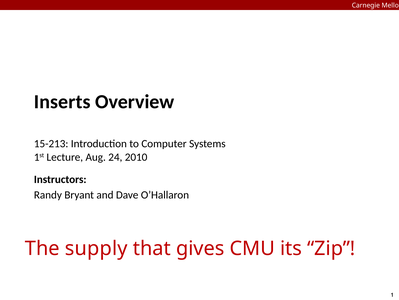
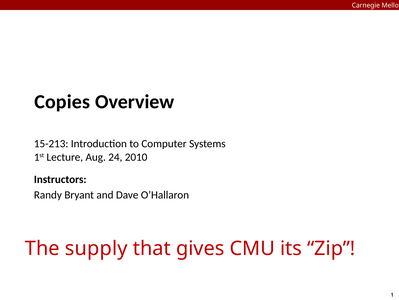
Inserts: Inserts -> Copies
